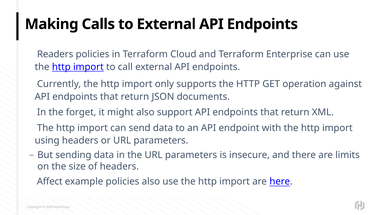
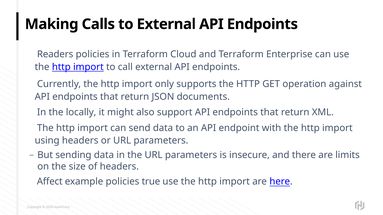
forget: forget -> locally
policies also: also -> true
